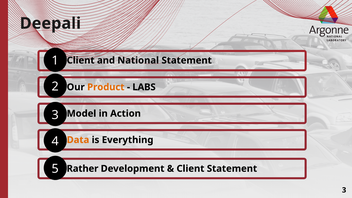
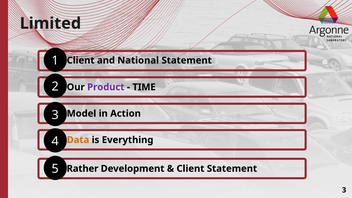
Deepali: Deepali -> Limited
Product colour: orange -> purple
LABS: LABS -> TIME
